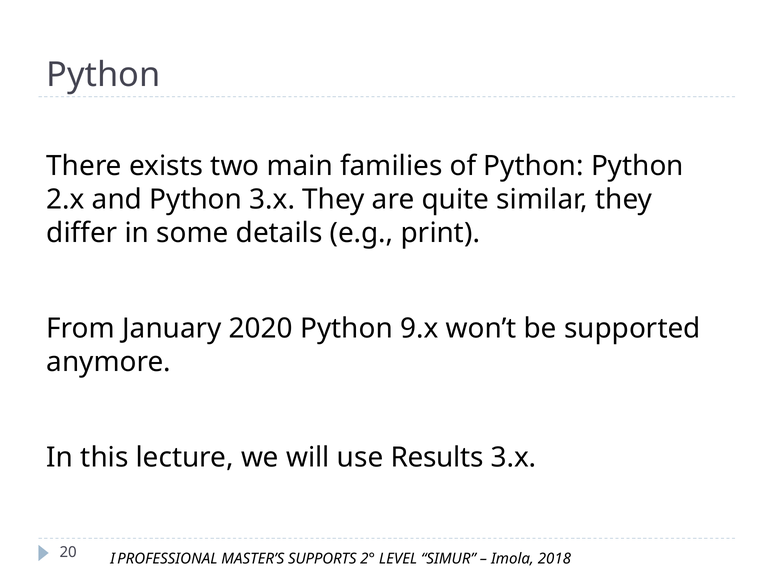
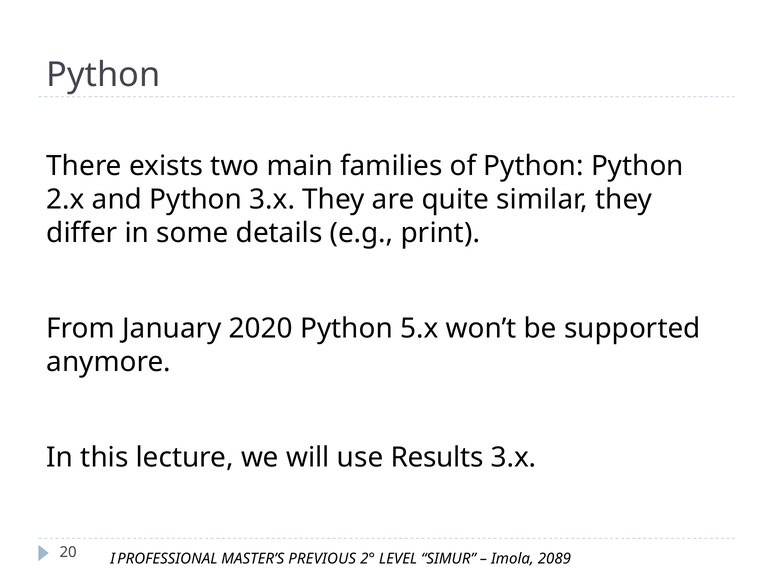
9.x: 9.x -> 5.x
SUPPORTS: SUPPORTS -> PREVIOUS
2018: 2018 -> 2089
